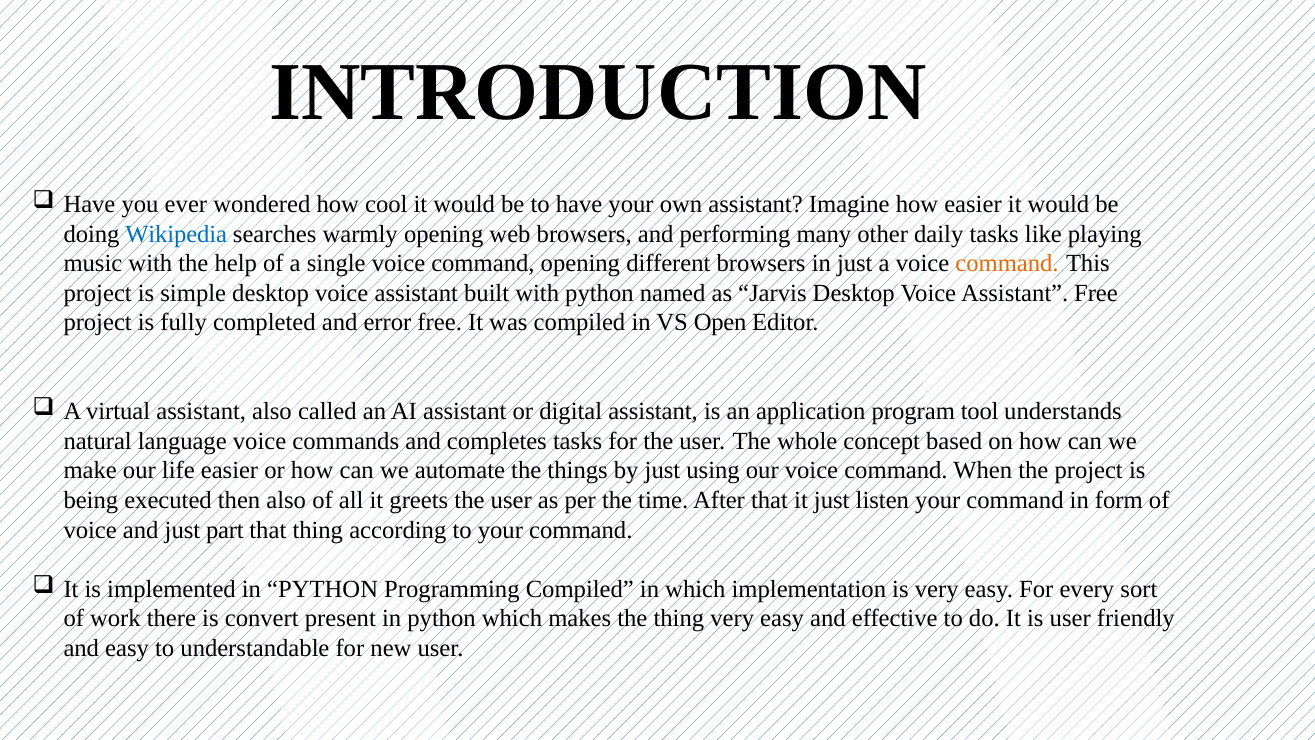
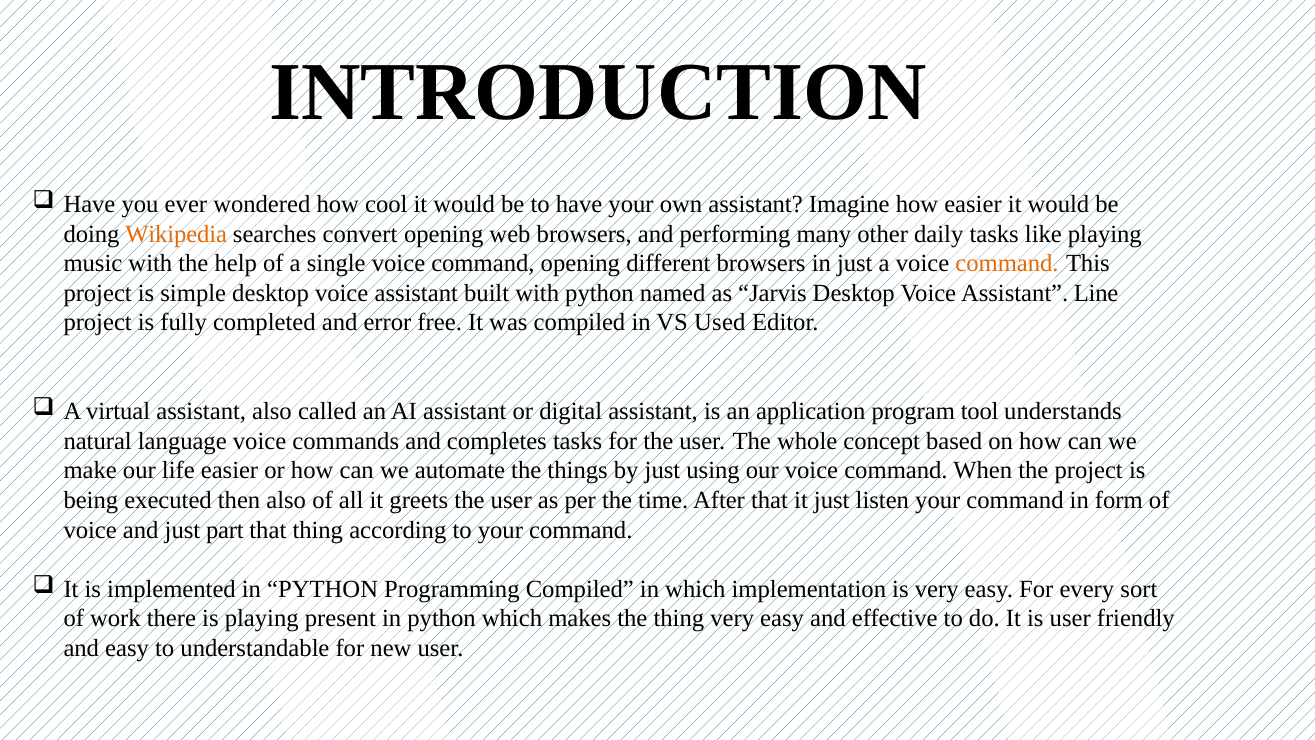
Wikipedia colour: blue -> orange
warmly: warmly -> convert
Assistant Free: Free -> Line
Open: Open -> Used
is convert: convert -> playing
